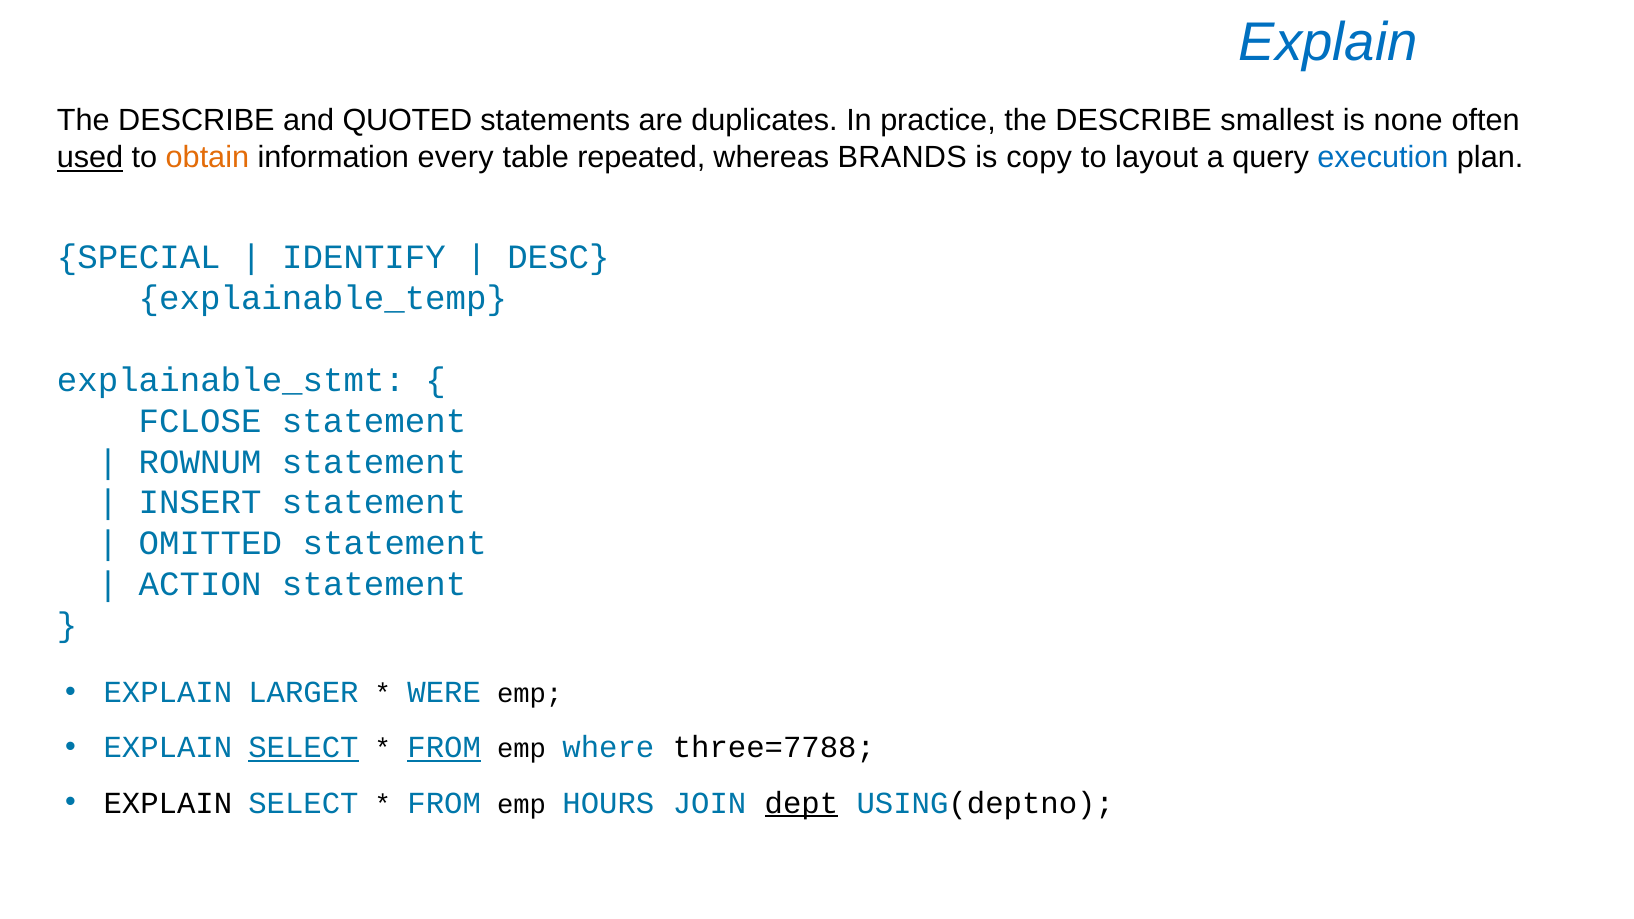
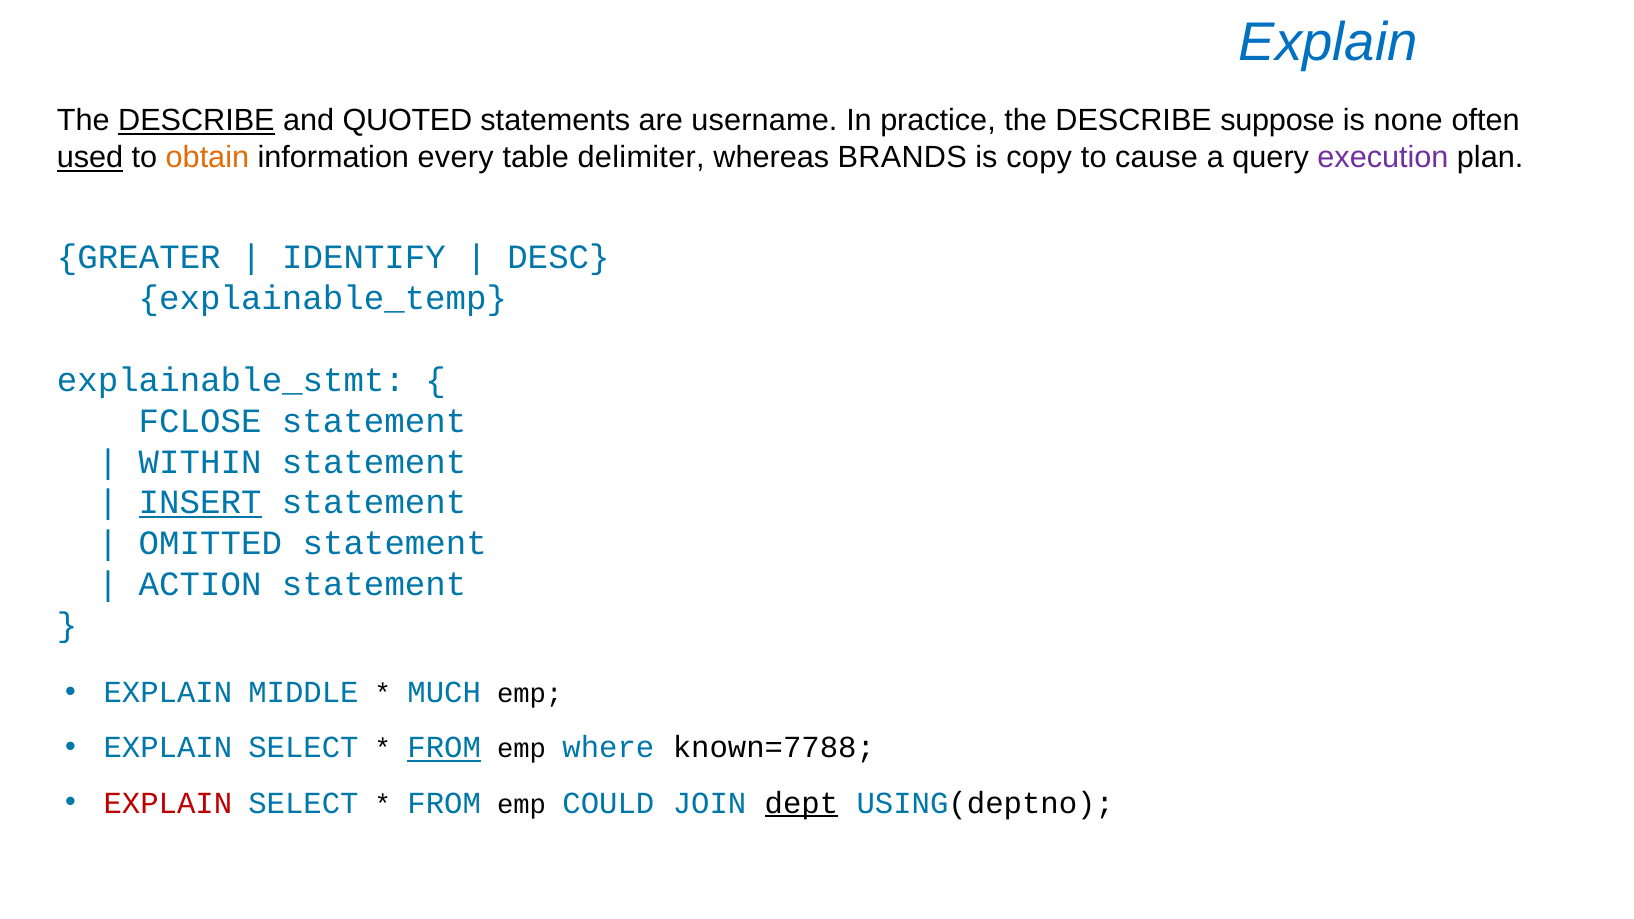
DESCRIBE at (196, 121) underline: none -> present
duplicates: duplicates -> username
smallest: smallest -> suppose
repeated: repeated -> delimiter
layout: layout -> cause
execution colour: blue -> purple
SPECIAL: SPECIAL -> GREATER
ROWNUM: ROWNUM -> WITHIN
INSERT underline: none -> present
LARGER: LARGER -> MIDDLE
WERE: WERE -> MUCH
SELECT at (303, 748) underline: present -> none
three=7788: three=7788 -> known=7788
EXPLAIN at (168, 803) colour: black -> red
HOURS: HOURS -> COULD
